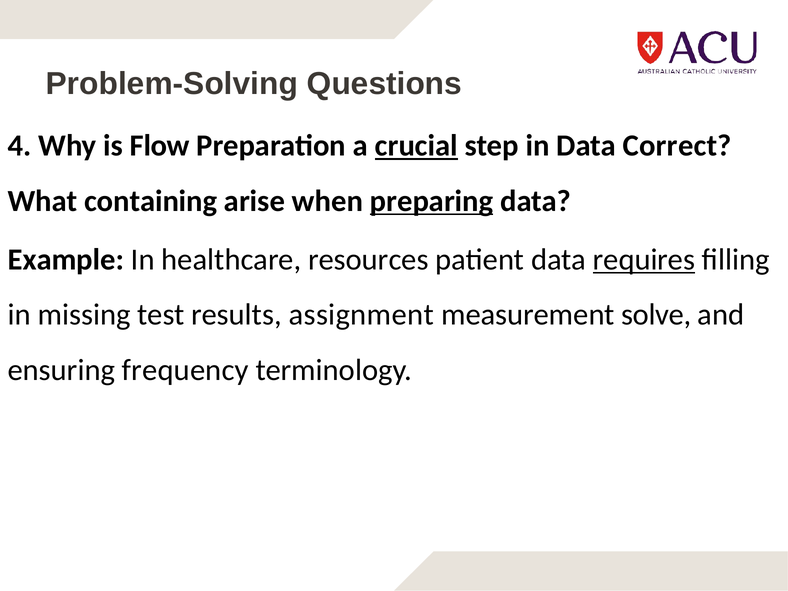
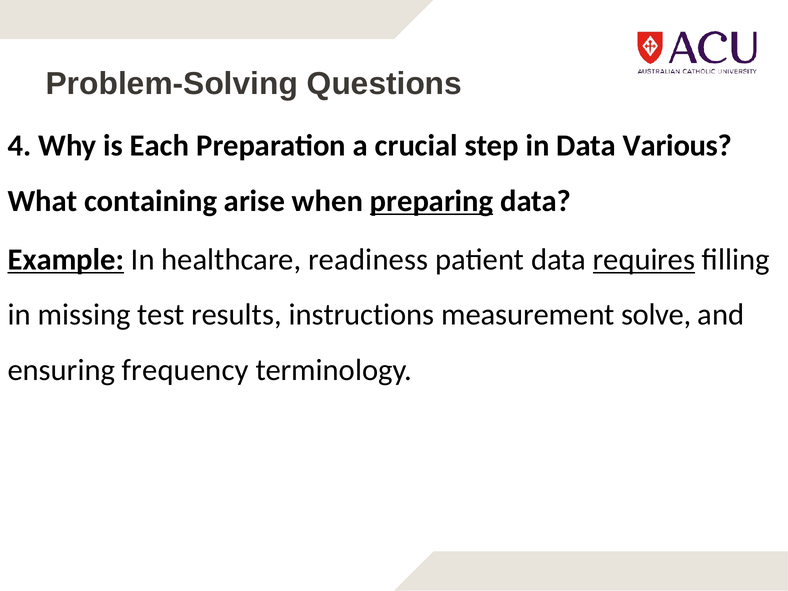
Flow: Flow -> Each
crucial underline: present -> none
Correct: Correct -> Various
Example underline: none -> present
resources: resources -> readiness
assignment: assignment -> instructions
